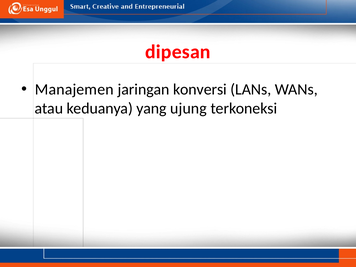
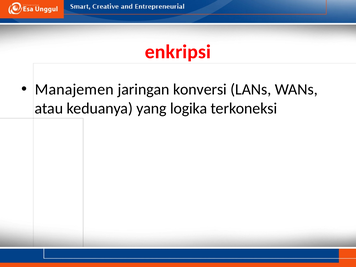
dipesan: dipesan -> enkripsi
ujung: ujung -> logika
